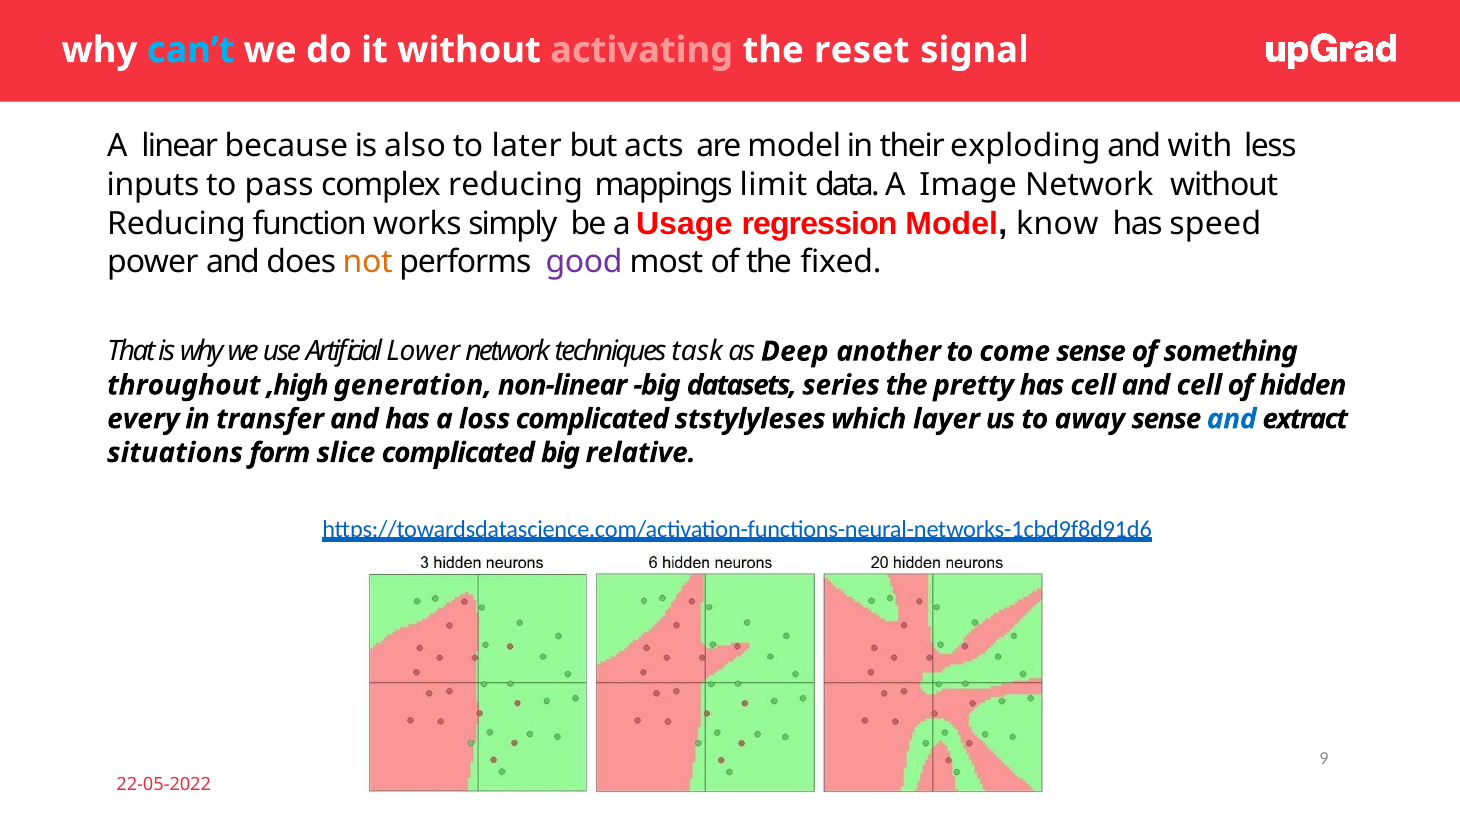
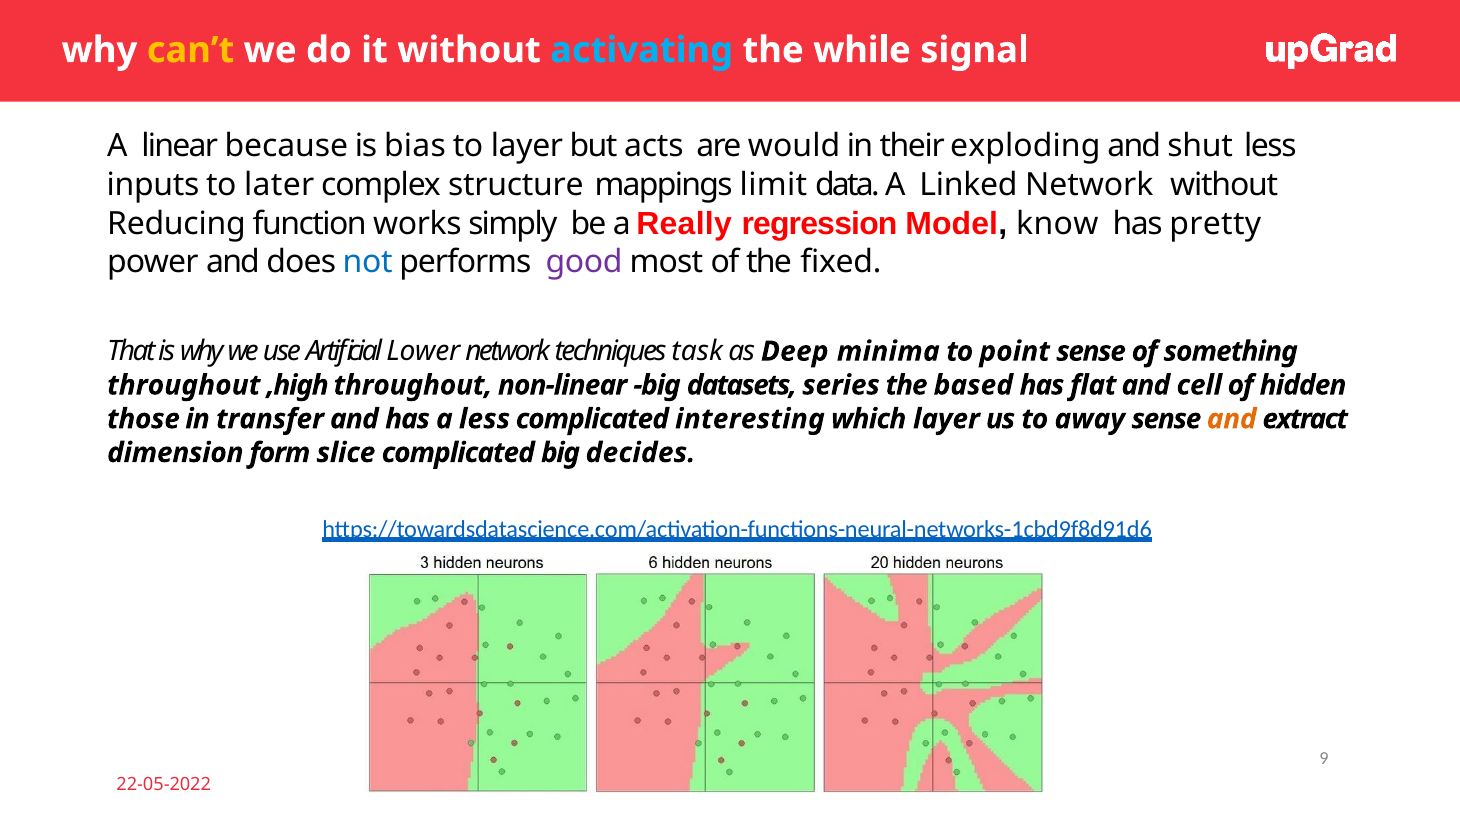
can’t colour: light blue -> yellow
activating colour: pink -> light blue
reset: reset -> while
also: also -> bias
to later: later -> layer
are model: model -> would
with: with -> shut
pass: pass -> later
complex reducing: reducing -> structure
Image: Image -> Linked
Usage: Usage -> Really
speed: speed -> pretty
not colour: orange -> blue
another: another -> minima
come: come -> point
,high generation: generation -> throughout
pretty: pretty -> based
has cell: cell -> flat
every: every -> those
a loss: loss -> less
ststylyleses: ststylyleses -> interesting
and at (1232, 419) colour: blue -> orange
situations: situations -> dimension
relative: relative -> decides
